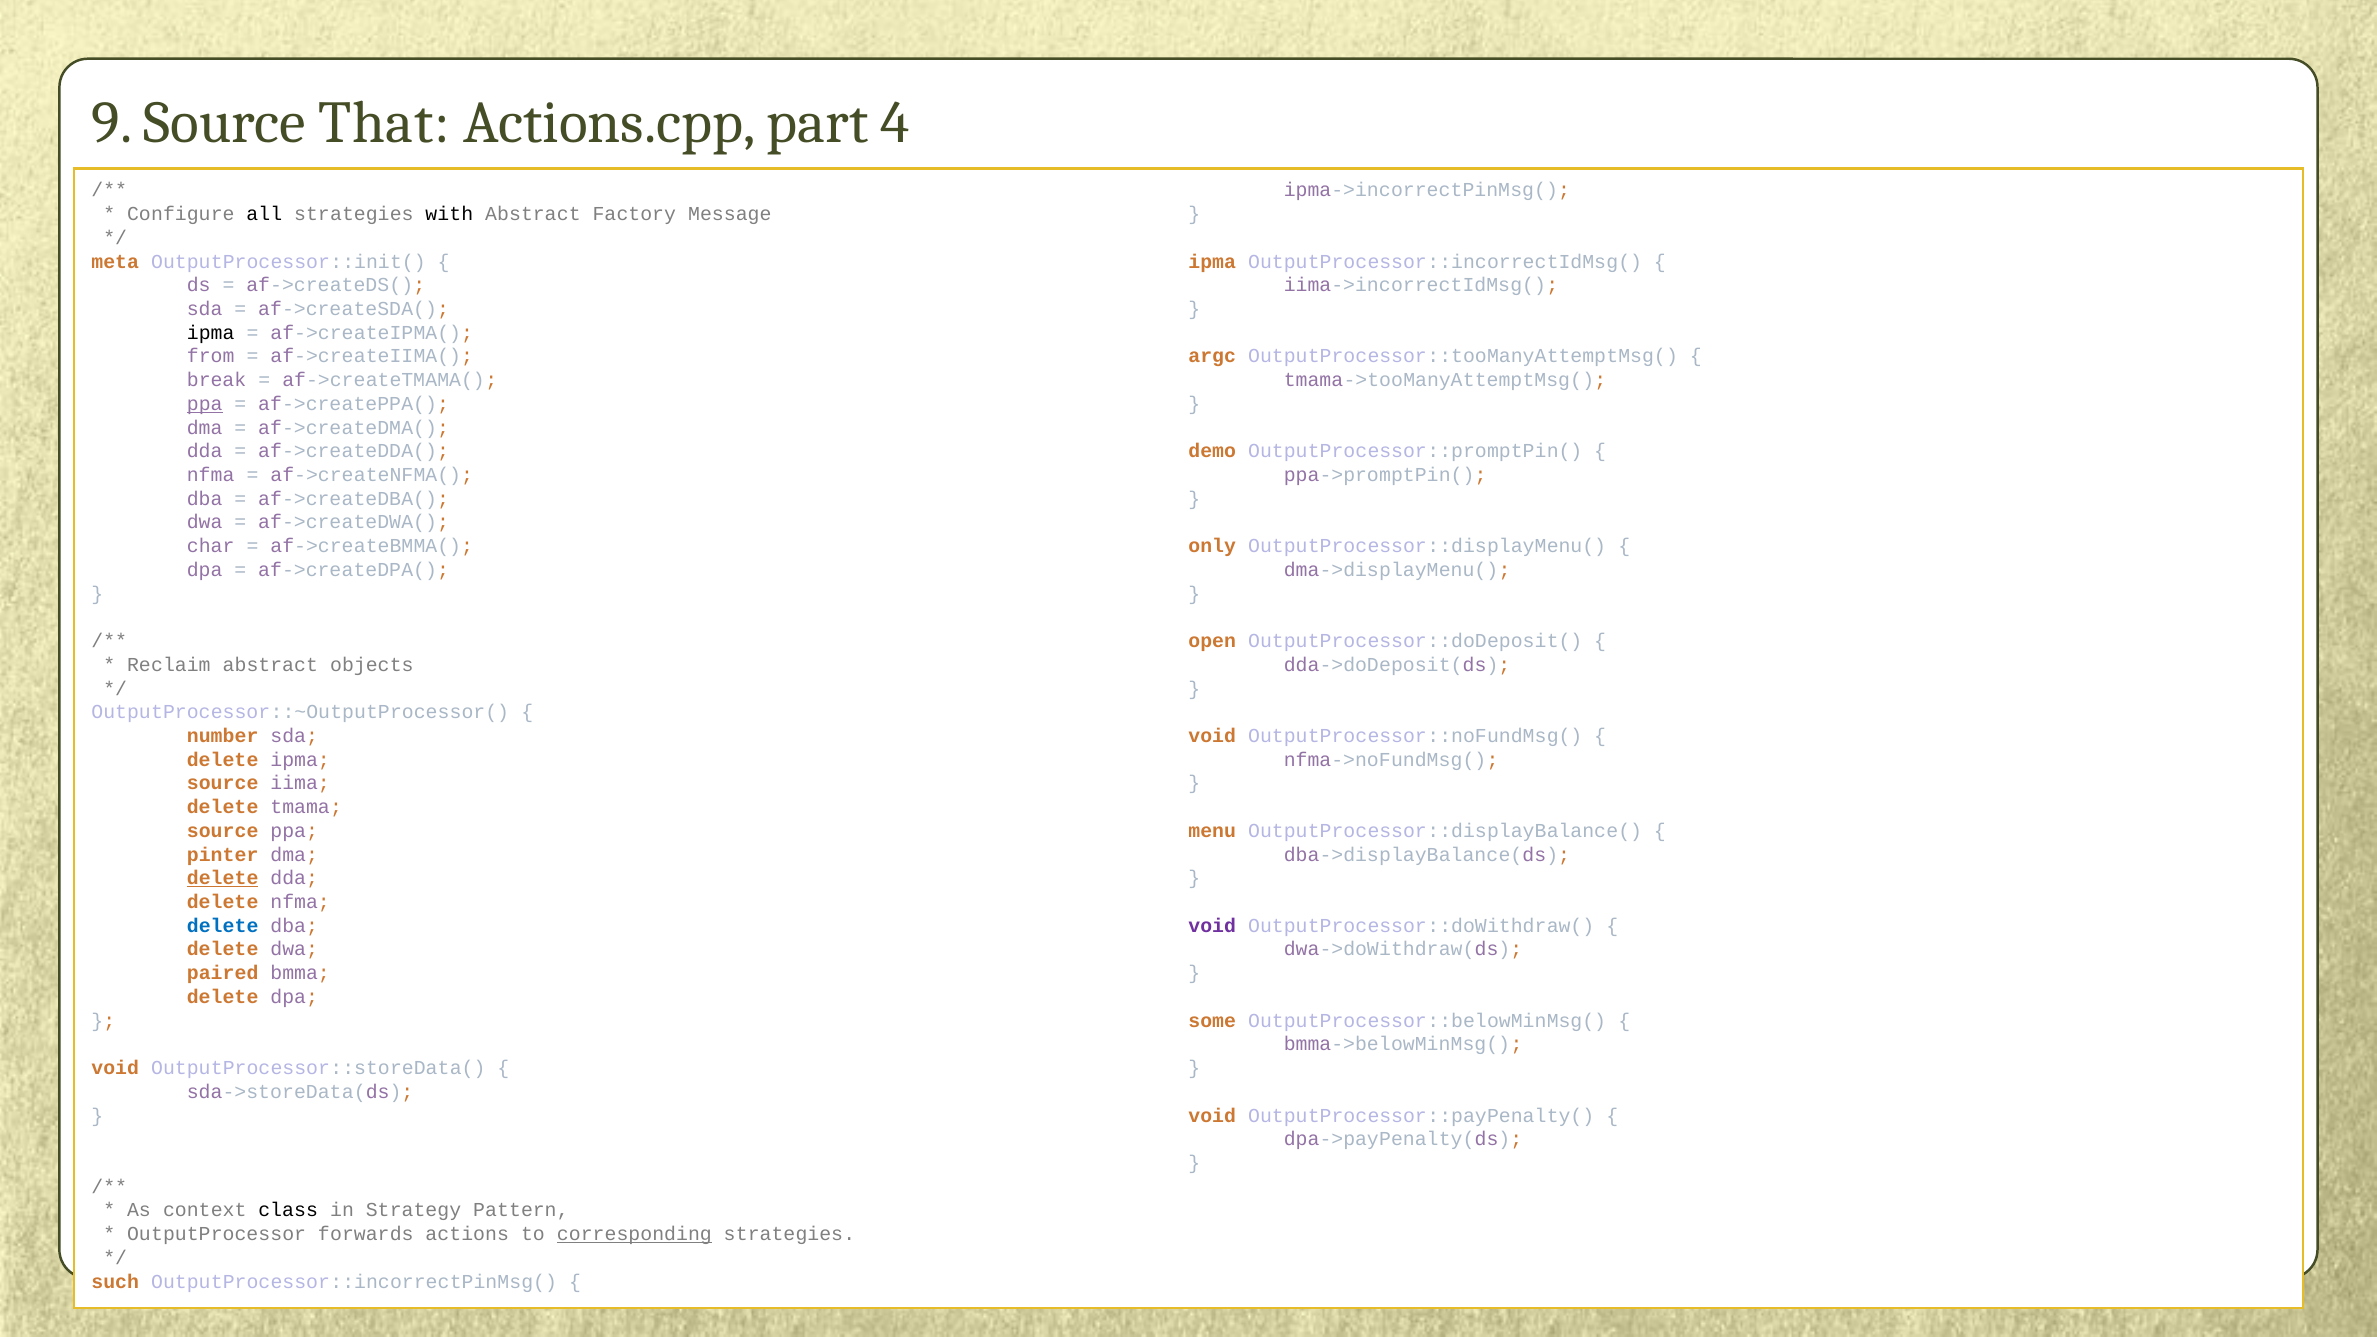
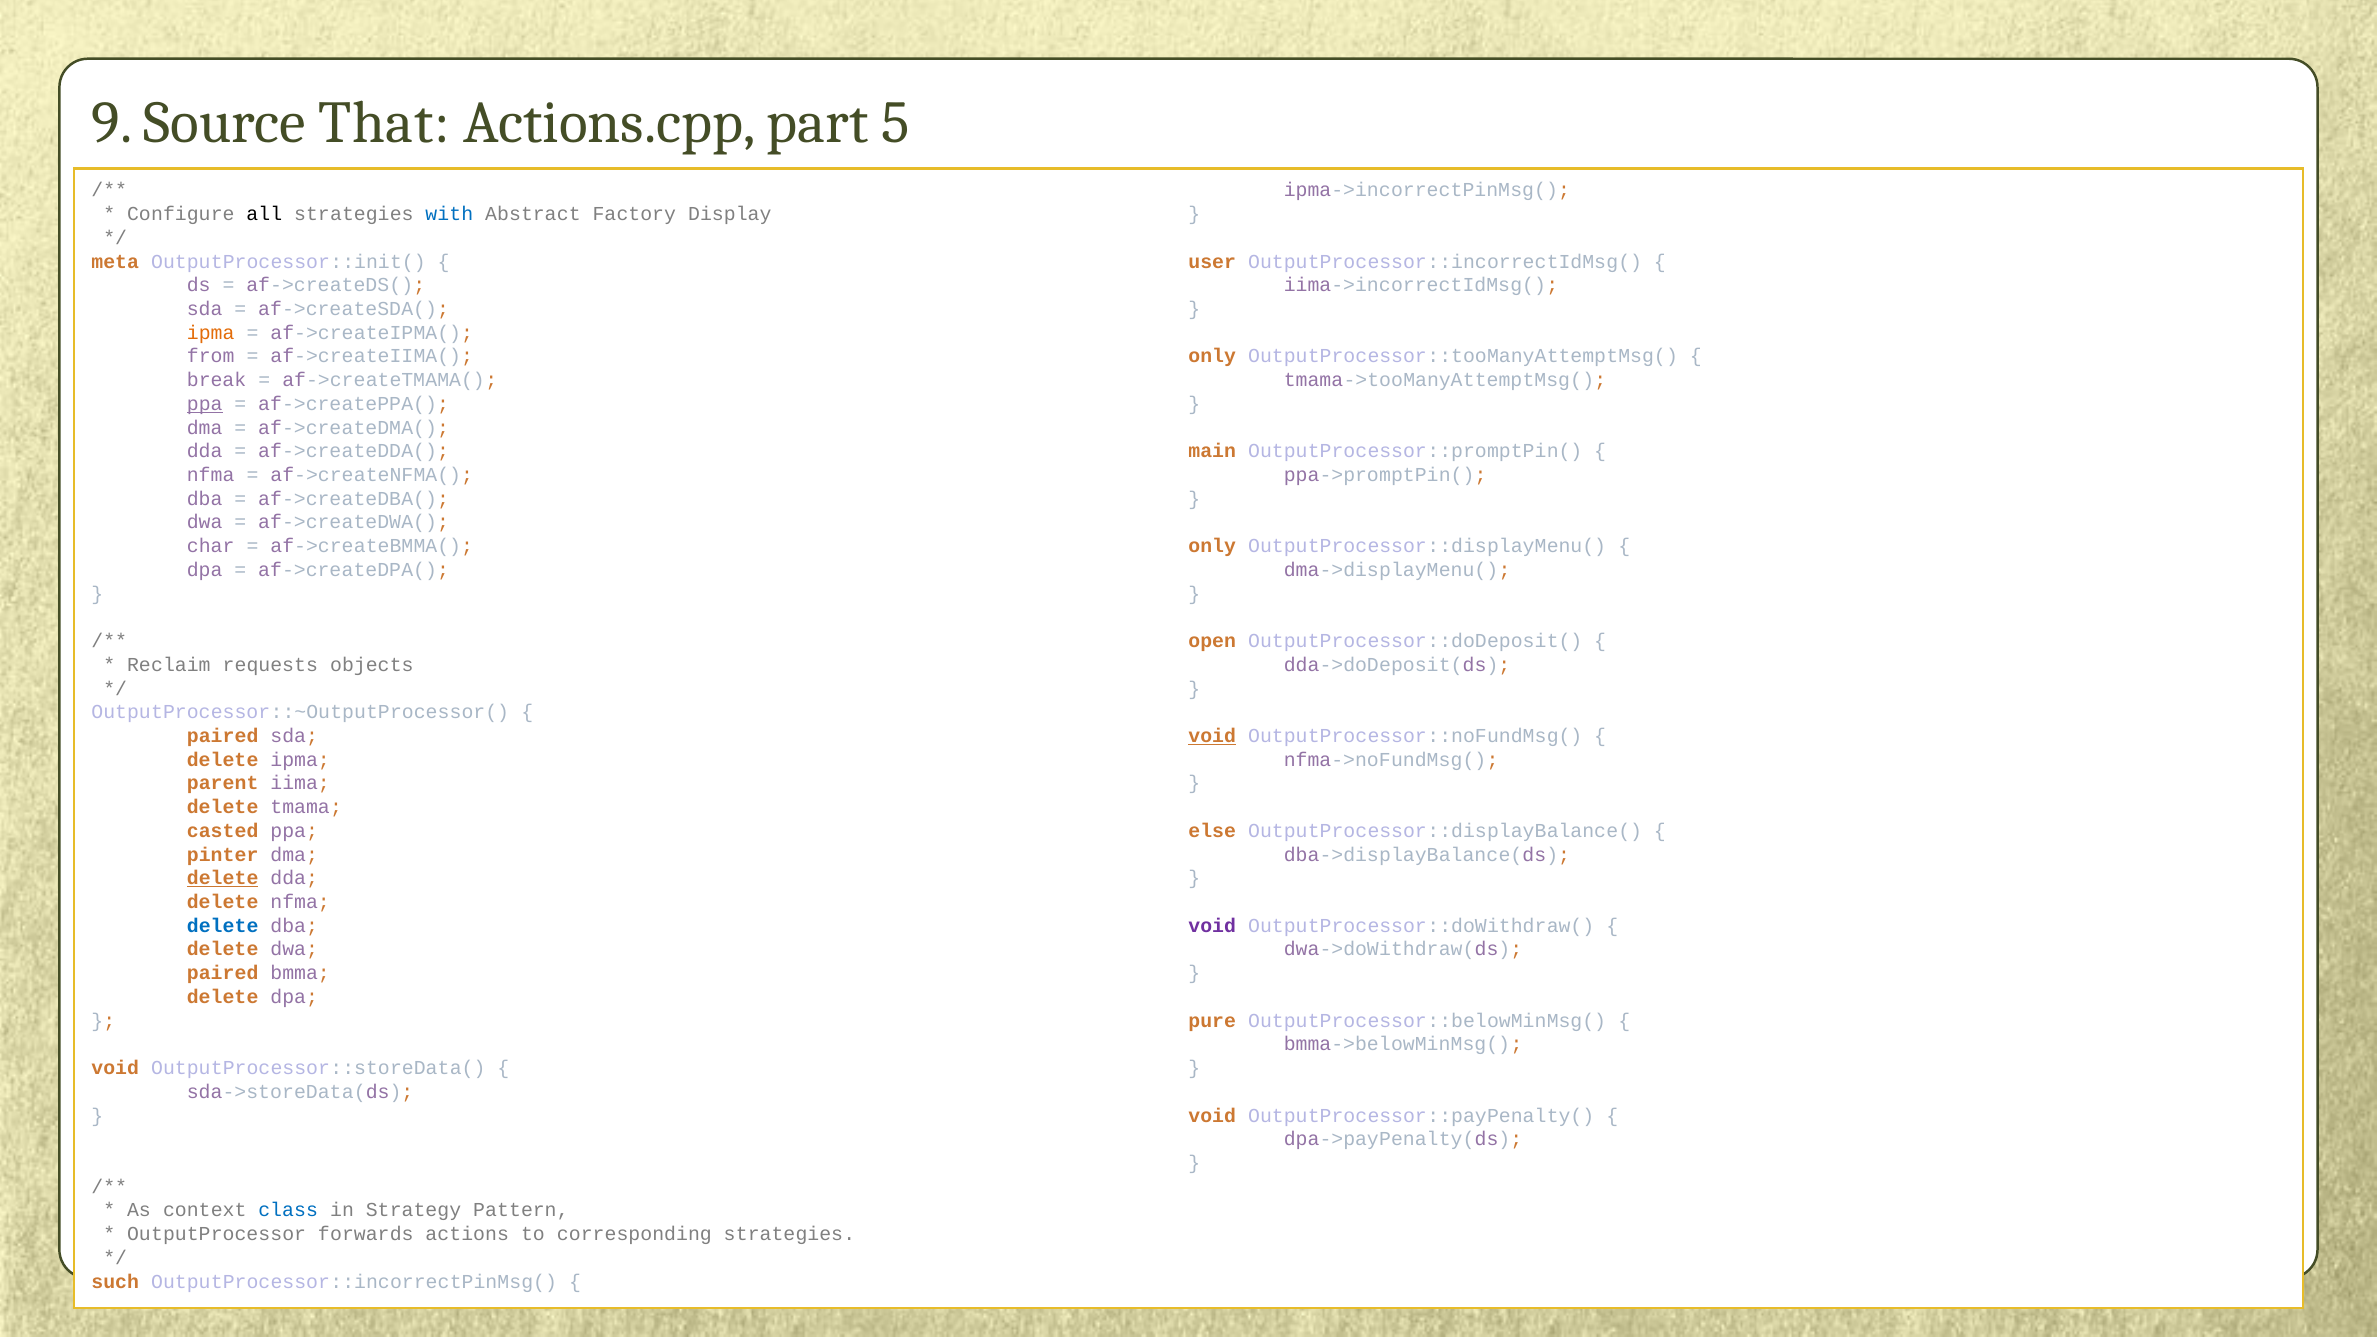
4: 4 -> 5
with colour: black -> blue
Message: Message -> Display
ipma at (1212, 262): ipma -> user
ipma at (211, 333) colour: black -> orange
argc at (1212, 356): argc -> only
demo: demo -> main
Reclaim abstract: abstract -> requests
number at (223, 736): number -> paired
void at (1212, 736) underline: none -> present
source at (223, 784): source -> parent
source at (223, 831): source -> casted
menu: menu -> else
some: some -> pure
class colour: black -> blue
corresponding underline: present -> none
